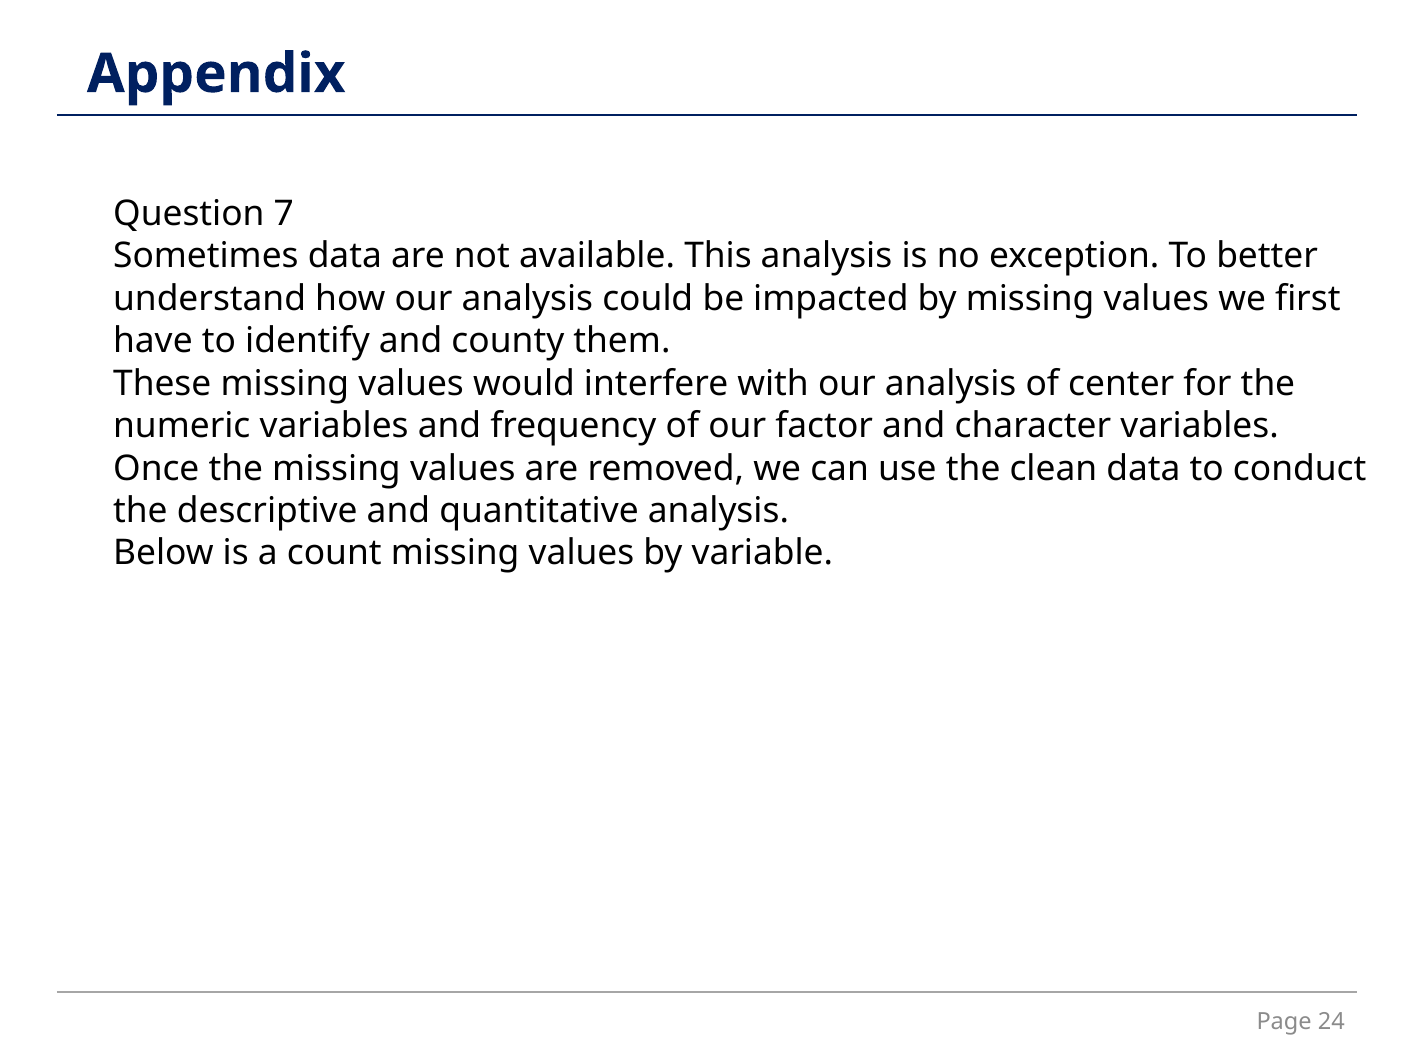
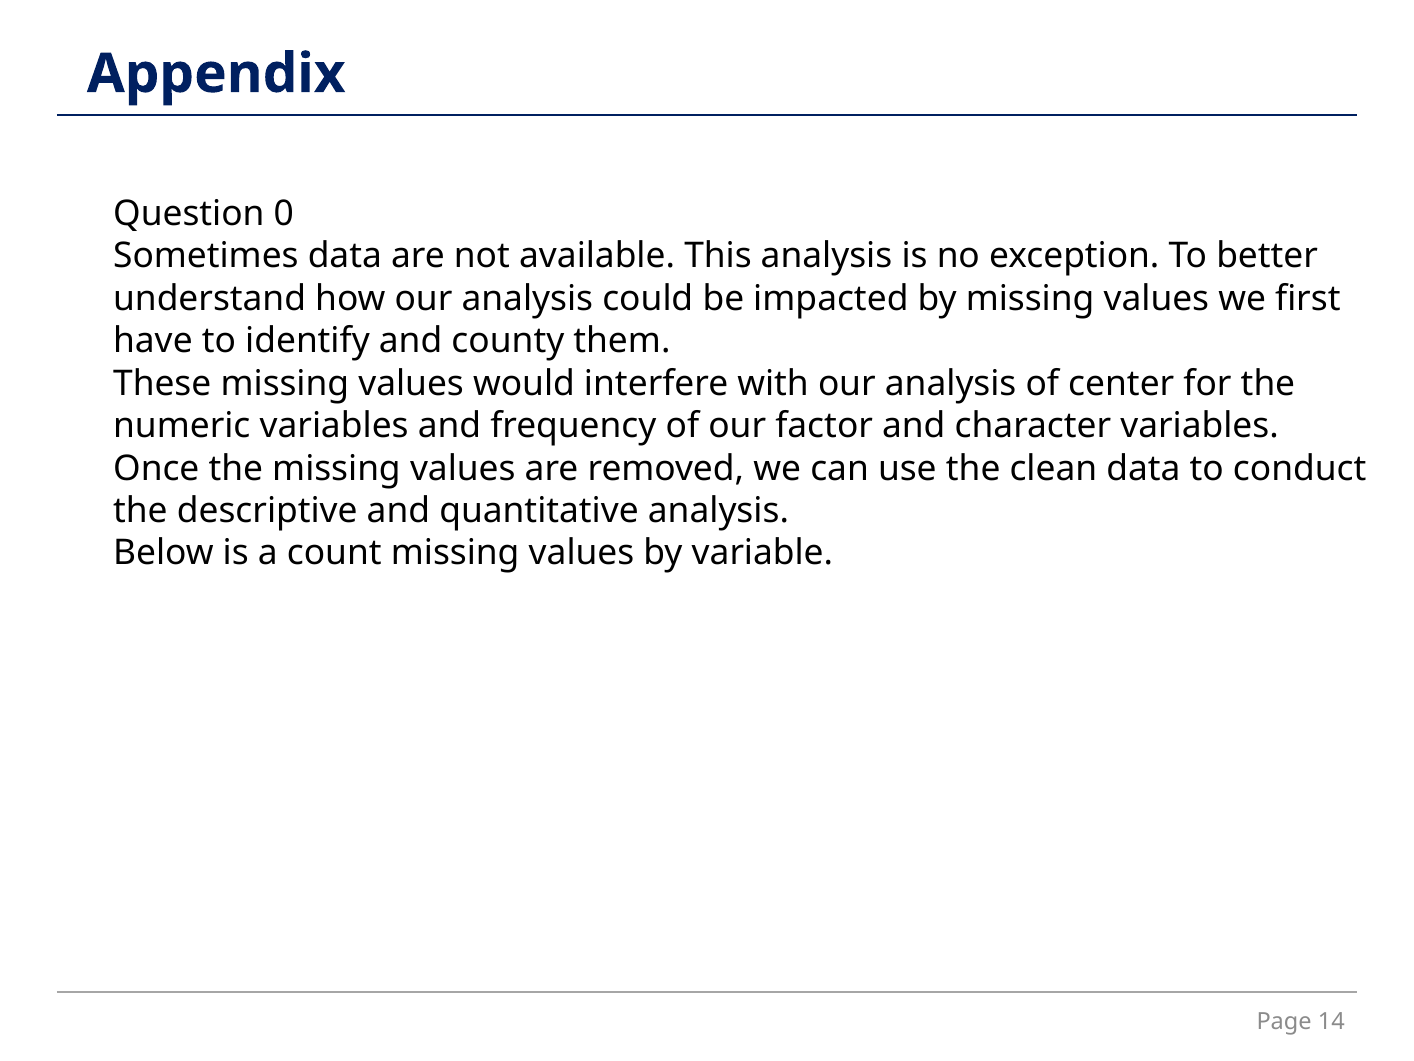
7: 7 -> 0
24: 24 -> 14
